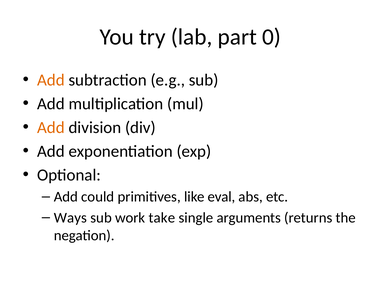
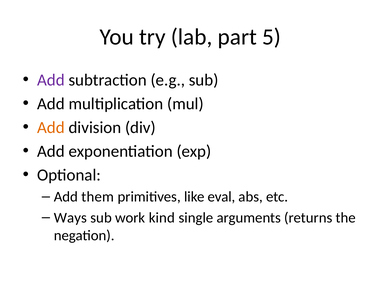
0: 0 -> 5
Add at (51, 80) colour: orange -> purple
could: could -> them
take: take -> kind
